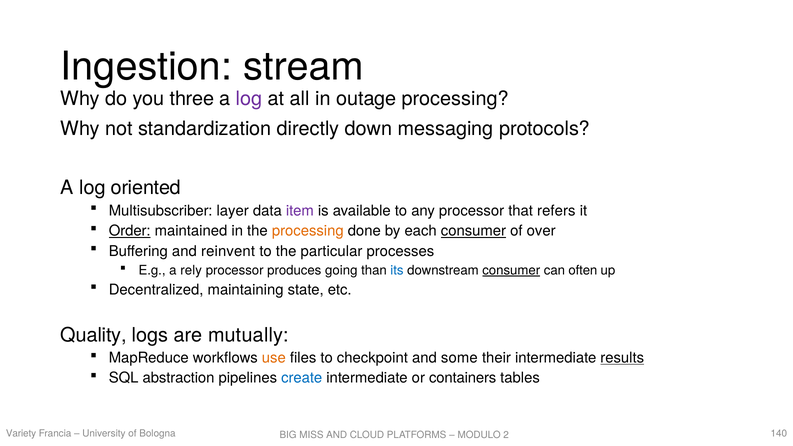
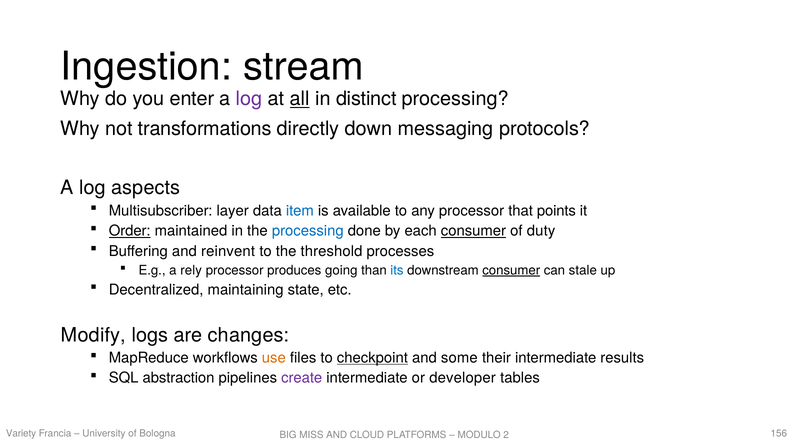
three: three -> enter
all underline: none -> present
outage: outage -> distinct
standardization: standardization -> transformations
oriented: oriented -> aspects
item colour: purple -> blue
refers: refers -> points
processing at (308, 231) colour: orange -> blue
over: over -> duty
particular: particular -> threshold
often: often -> stale
Quality: Quality -> Modify
mutually: mutually -> changes
checkpoint underline: none -> present
results underline: present -> none
create colour: blue -> purple
containers: containers -> developer
140: 140 -> 156
